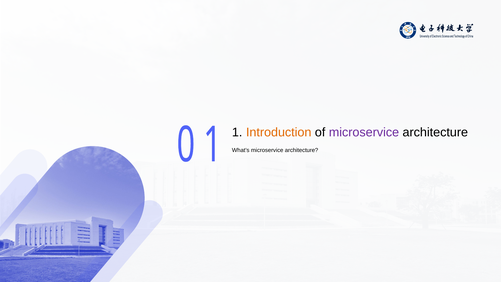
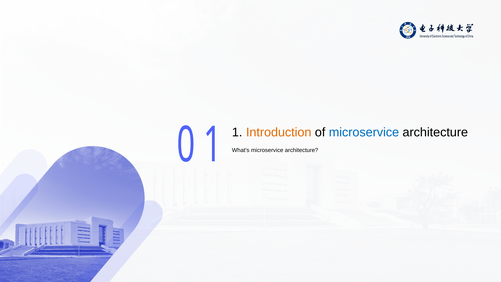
microservice at (364, 132) colour: purple -> blue
